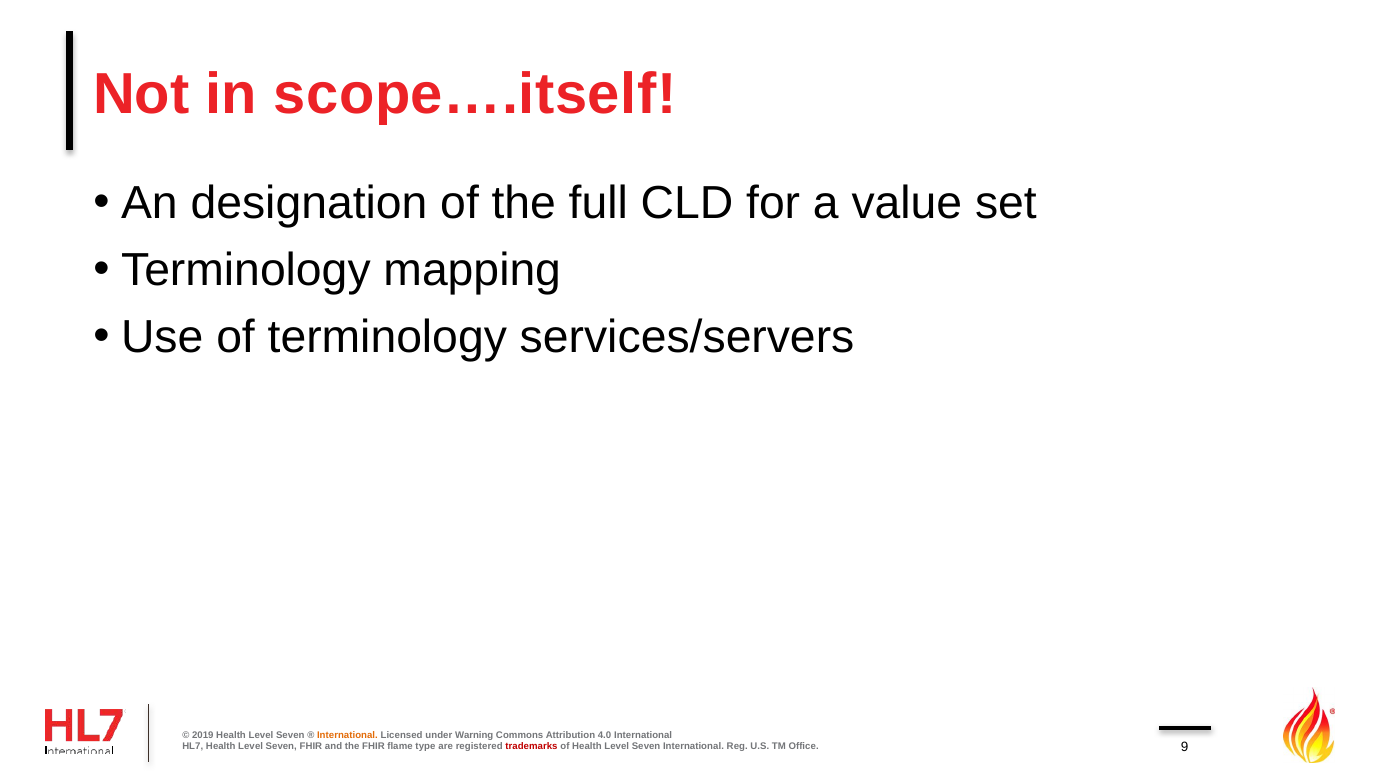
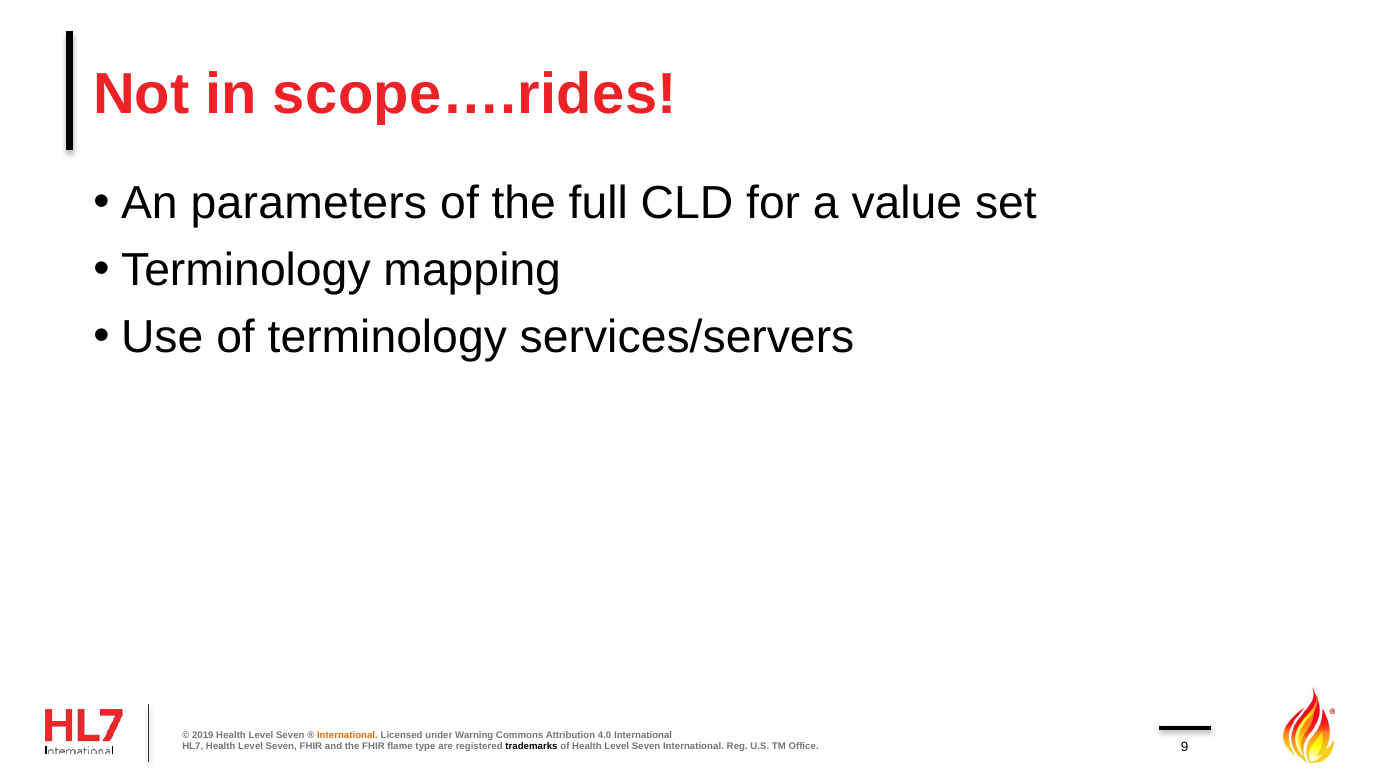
scope….itself: scope….itself -> scope….rides
designation: designation -> parameters
trademarks colour: red -> black
